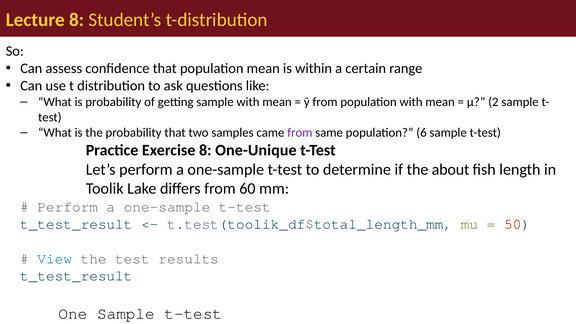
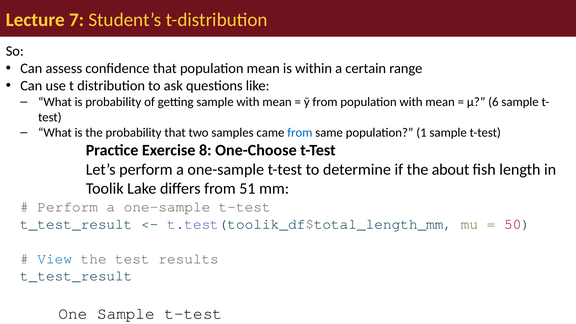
Lecture 8: 8 -> 7
µ 2: 2 -> 6
from at (300, 133) colour: purple -> blue
population 6: 6 -> 1
One-Unique: One-Unique -> One-Choose
60: 60 -> 51
